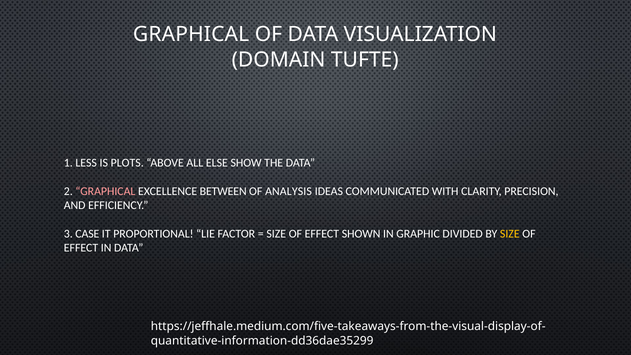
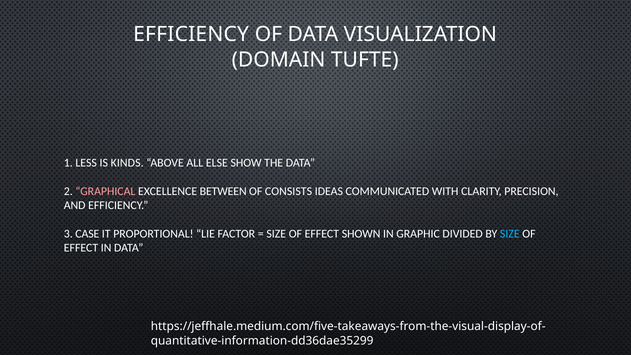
GRAPHICAL at (191, 34): GRAPHICAL -> EFFICIENCY
PLOTS: PLOTS -> KINDS
ANALYSIS: ANALYSIS -> CONSISTS
SIZE at (510, 234) colour: yellow -> light blue
